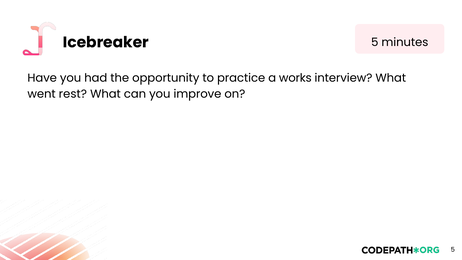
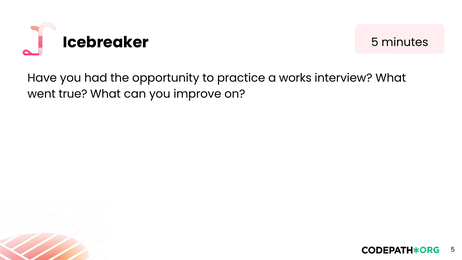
rest: rest -> true
